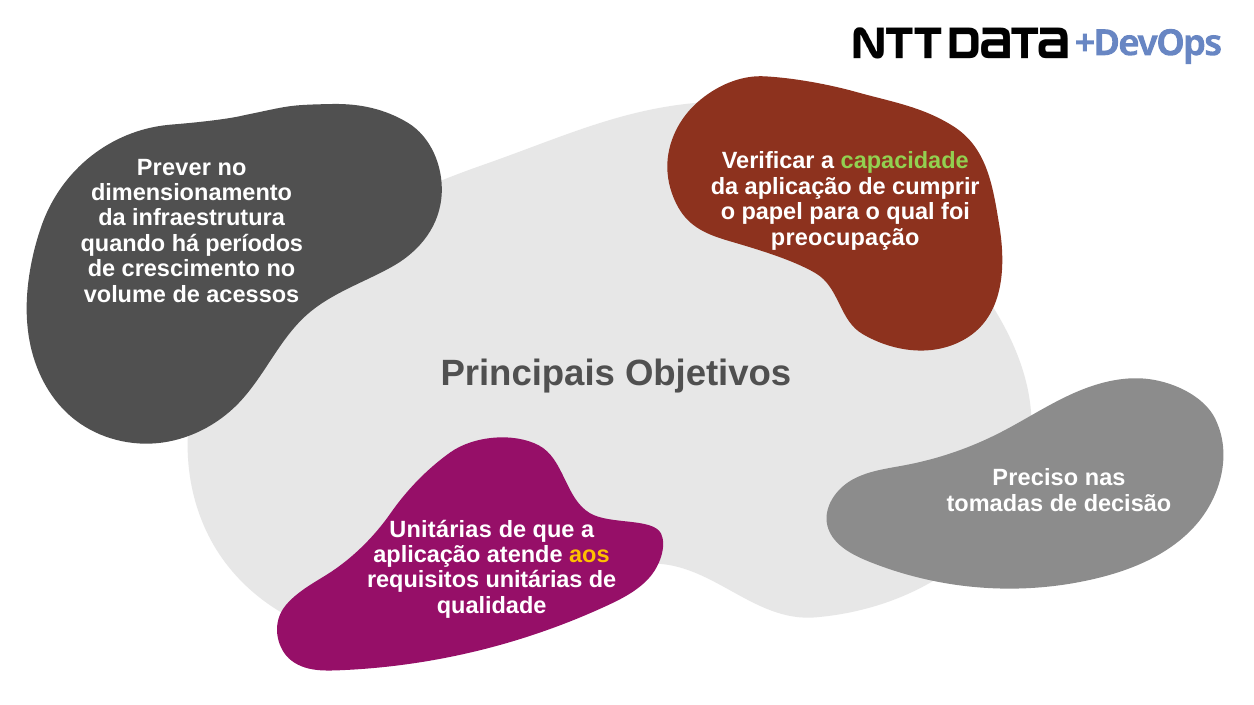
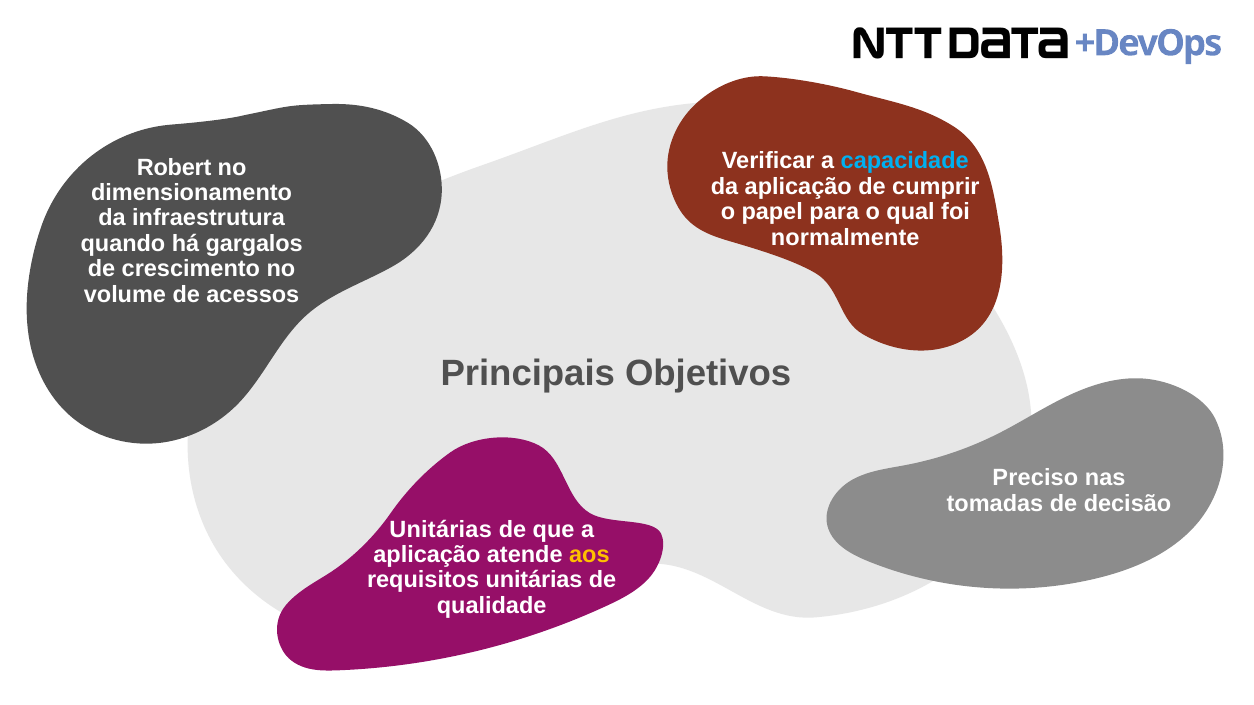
capacidade colour: light green -> light blue
Prever: Prever -> Robert
preocupação: preocupação -> normalmente
períodos: períodos -> gargalos
